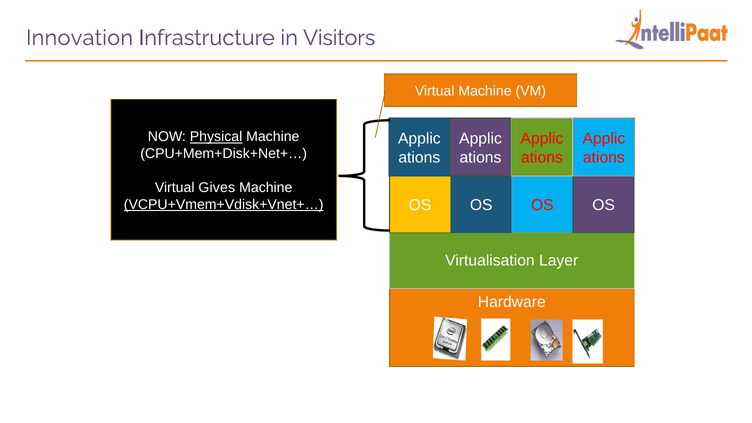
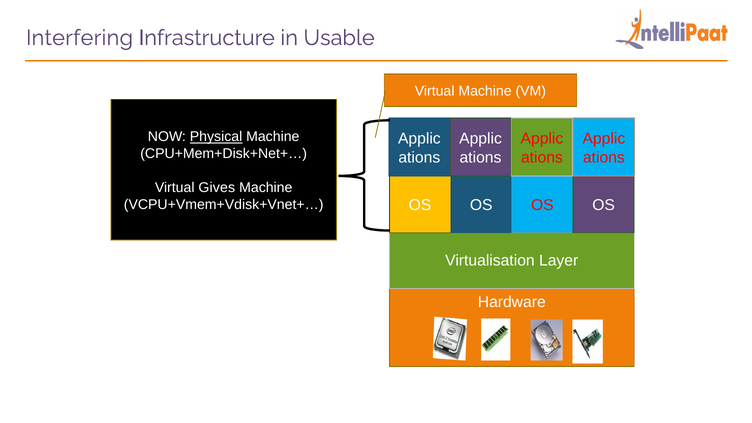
Innovation: Innovation -> Interfering
Visitors: Visitors -> Usable
VCPU+Vmem+Vdisk+Vnet+… underline: present -> none
